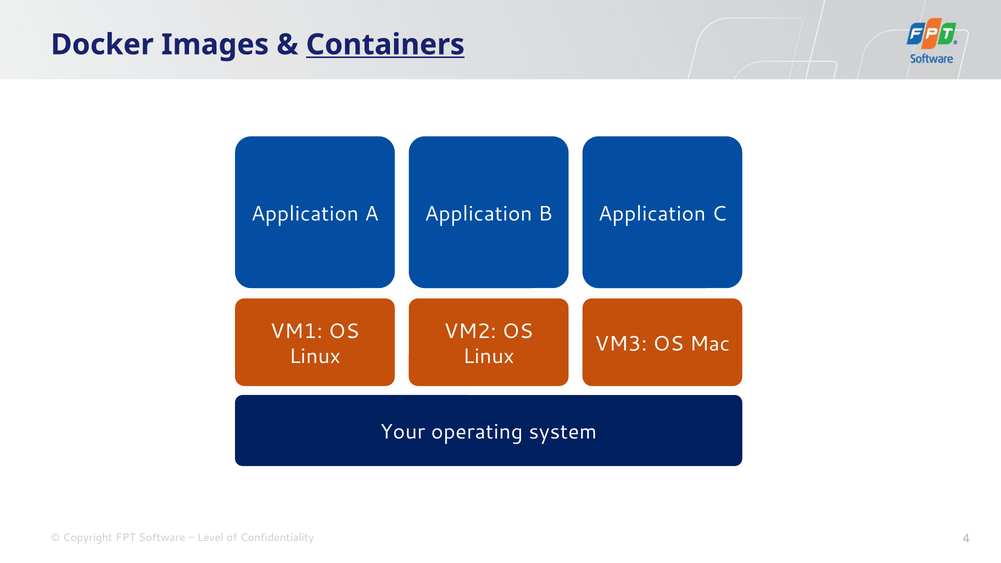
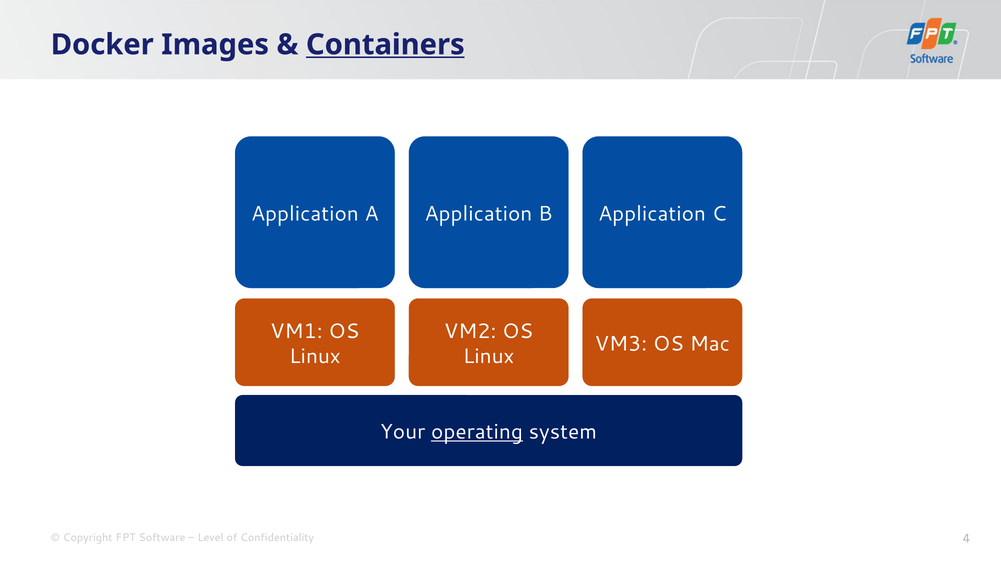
operating underline: none -> present
